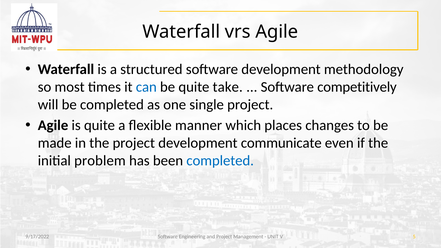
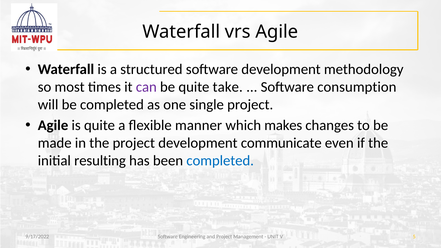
can colour: blue -> purple
competitively: competitively -> consumption
places: places -> makes
problem: problem -> resulting
